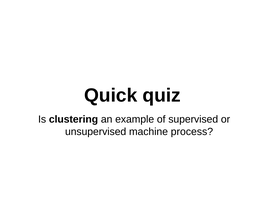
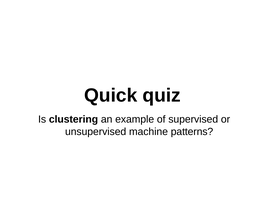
process: process -> patterns
